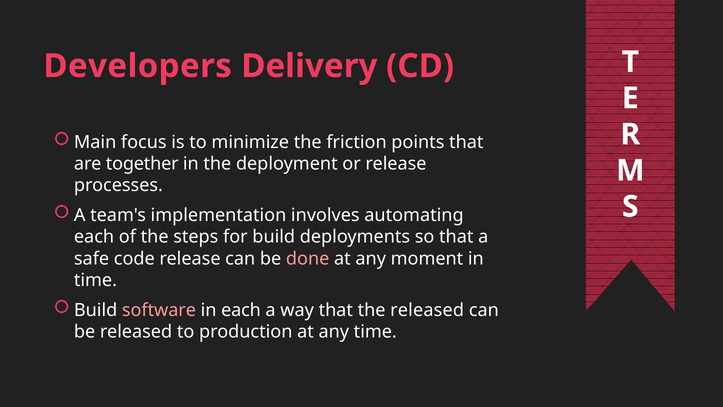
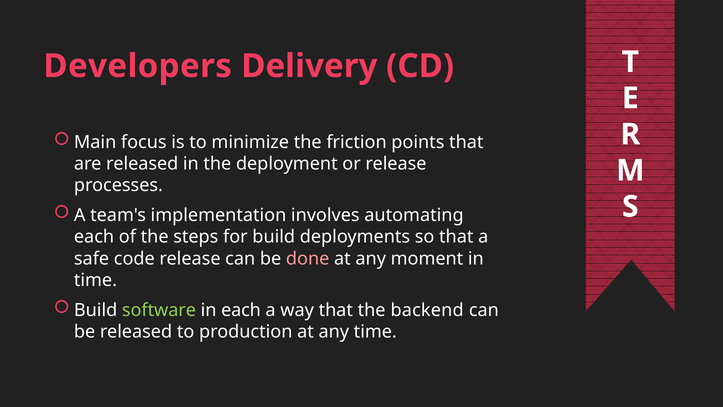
are together: together -> released
software colour: pink -> light green
the released: released -> backend
